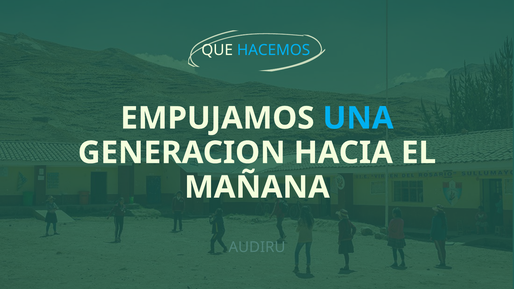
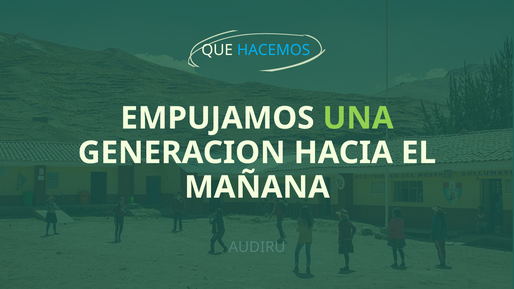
UNA colour: light blue -> light green
